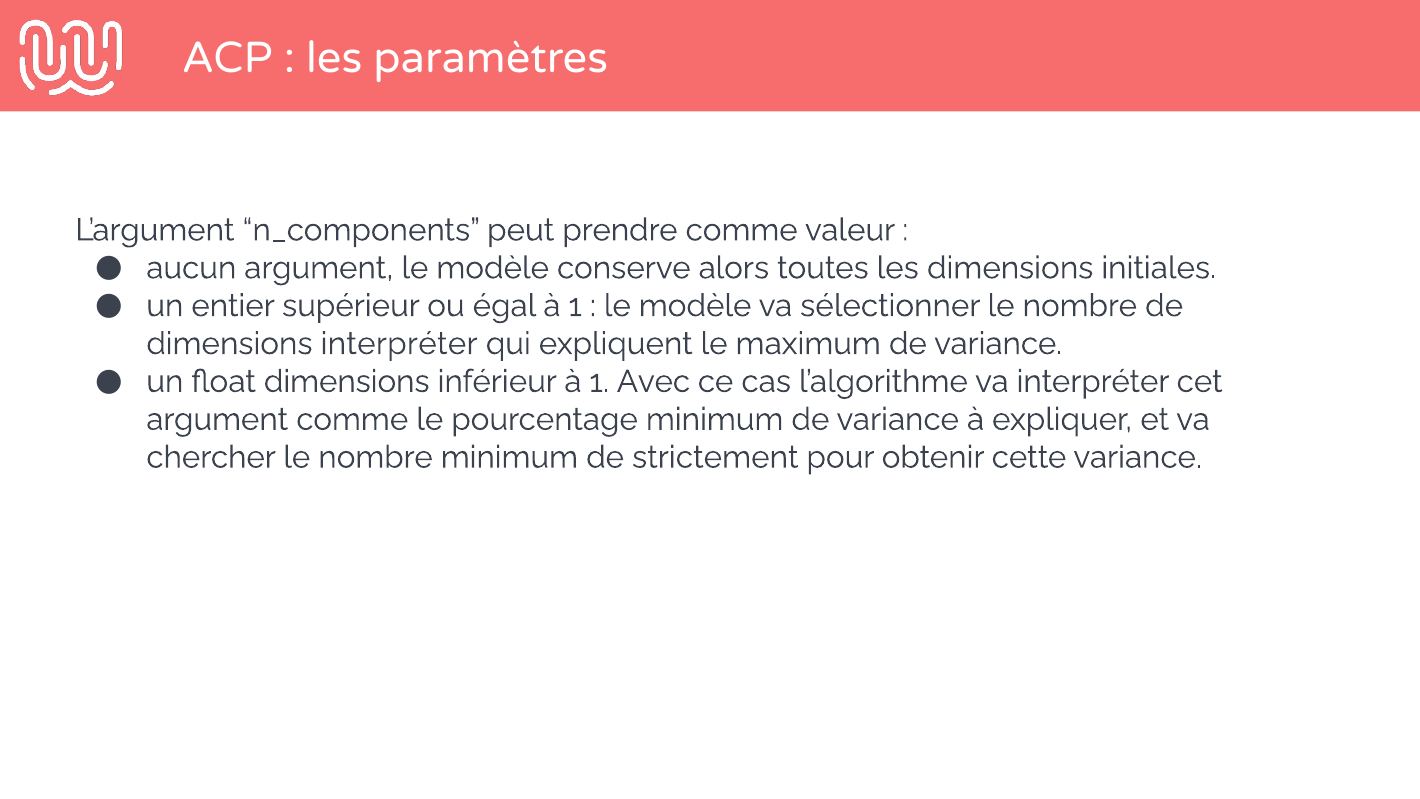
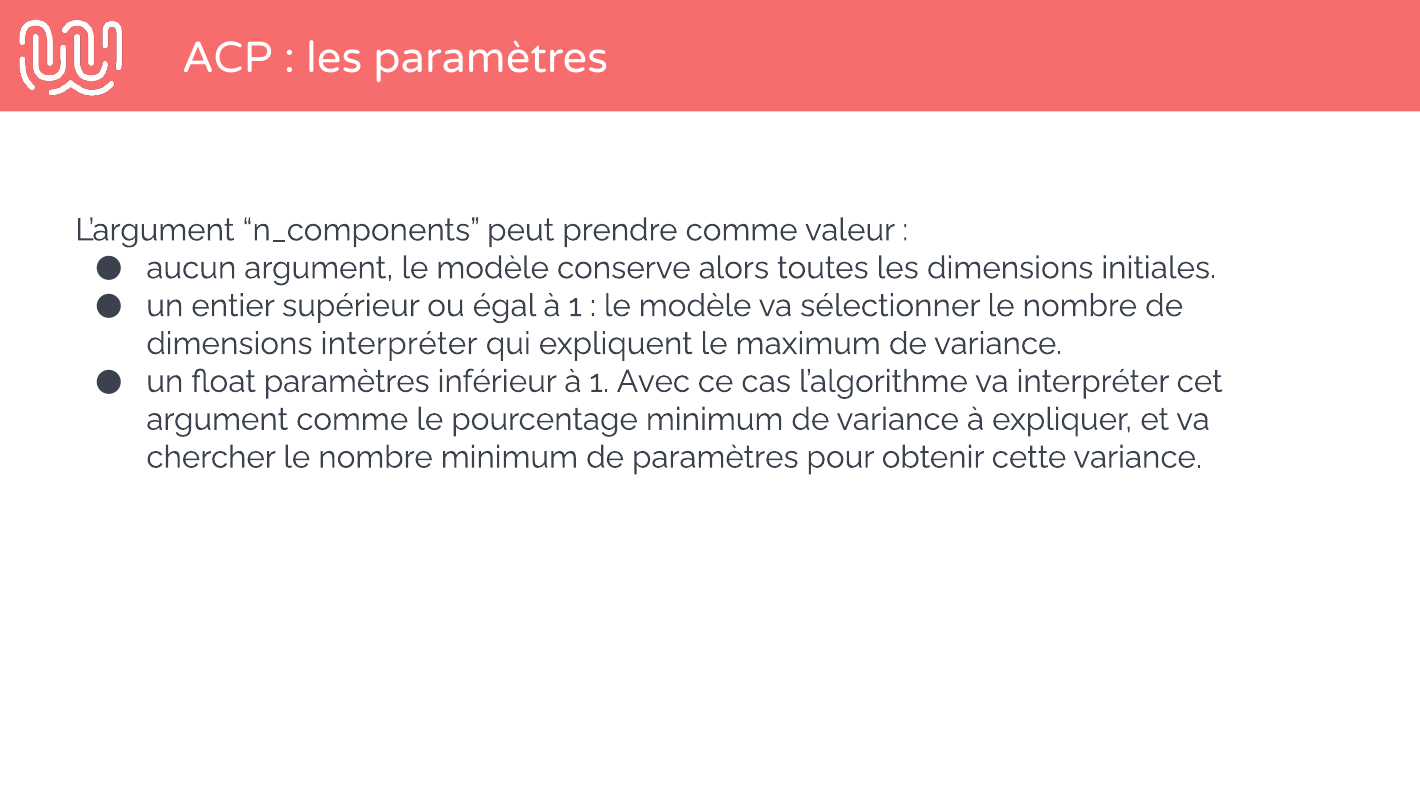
float dimensions: dimensions -> paramètres
de strictement: strictement -> paramètres
